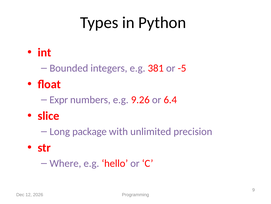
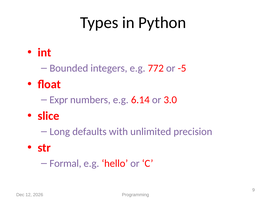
381: 381 -> 772
9.26: 9.26 -> 6.14
6.4: 6.4 -> 3.0
package: package -> defaults
Where: Where -> Formal
